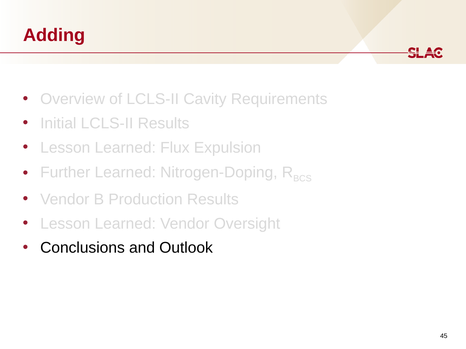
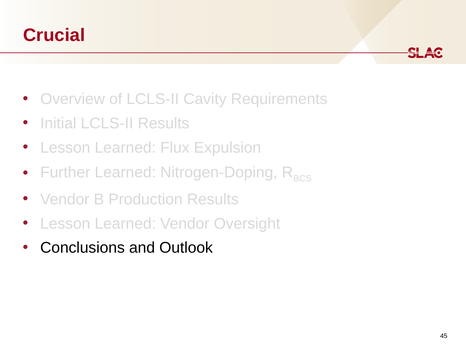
Adding: Adding -> Crucial
